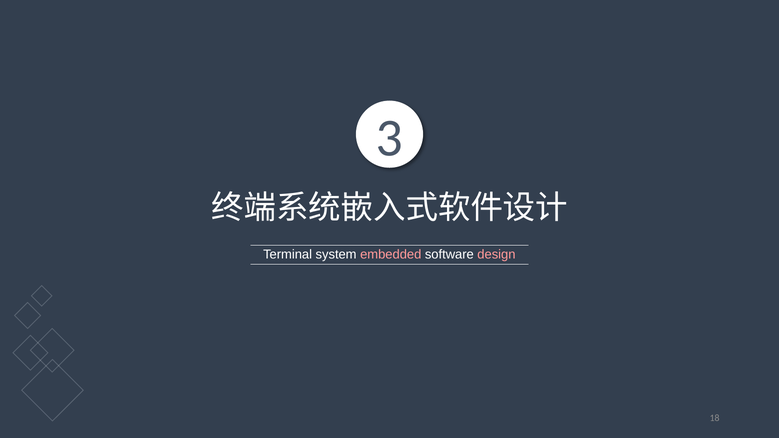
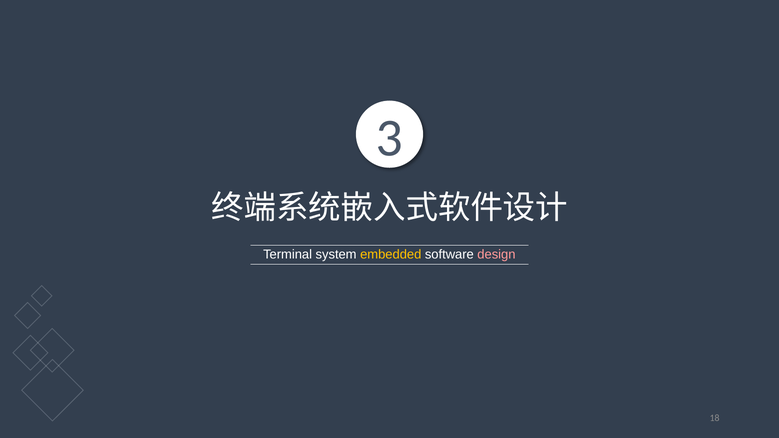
embedded colour: pink -> yellow
